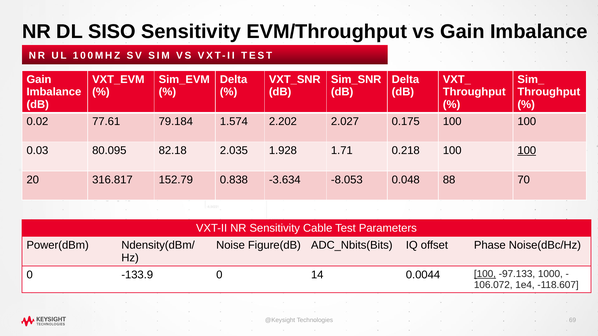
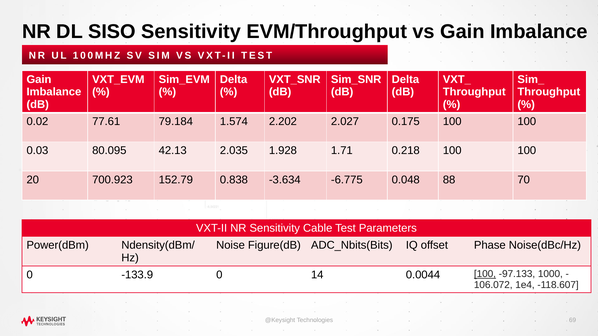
82.18: 82.18 -> 42.13
100 at (527, 151) underline: present -> none
316.817: 316.817 -> 700.923
-8.053: -8.053 -> -6.775
